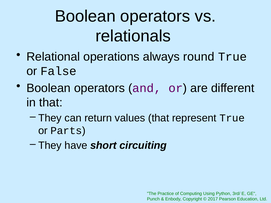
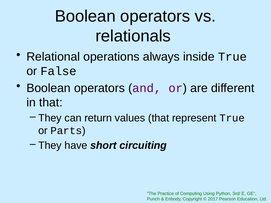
round: round -> inside
